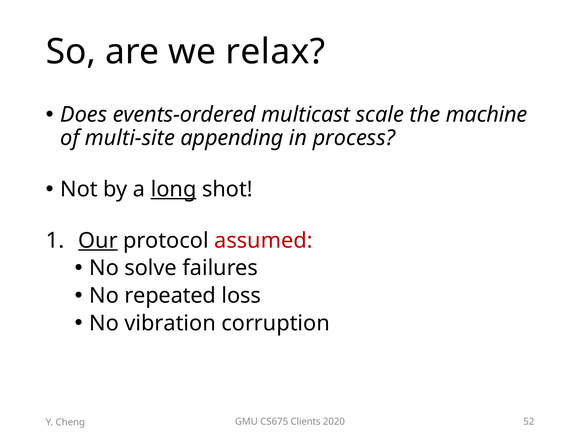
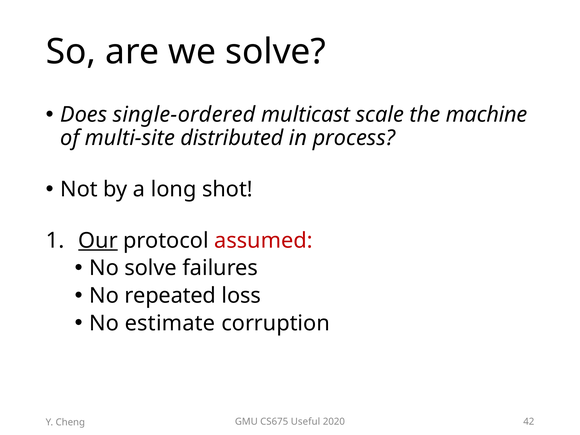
we relax: relax -> solve
events-ordered: events-ordered -> single-ordered
appending: appending -> distributed
long underline: present -> none
vibration: vibration -> estimate
Clients: Clients -> Useful
52: 52 -> 42
